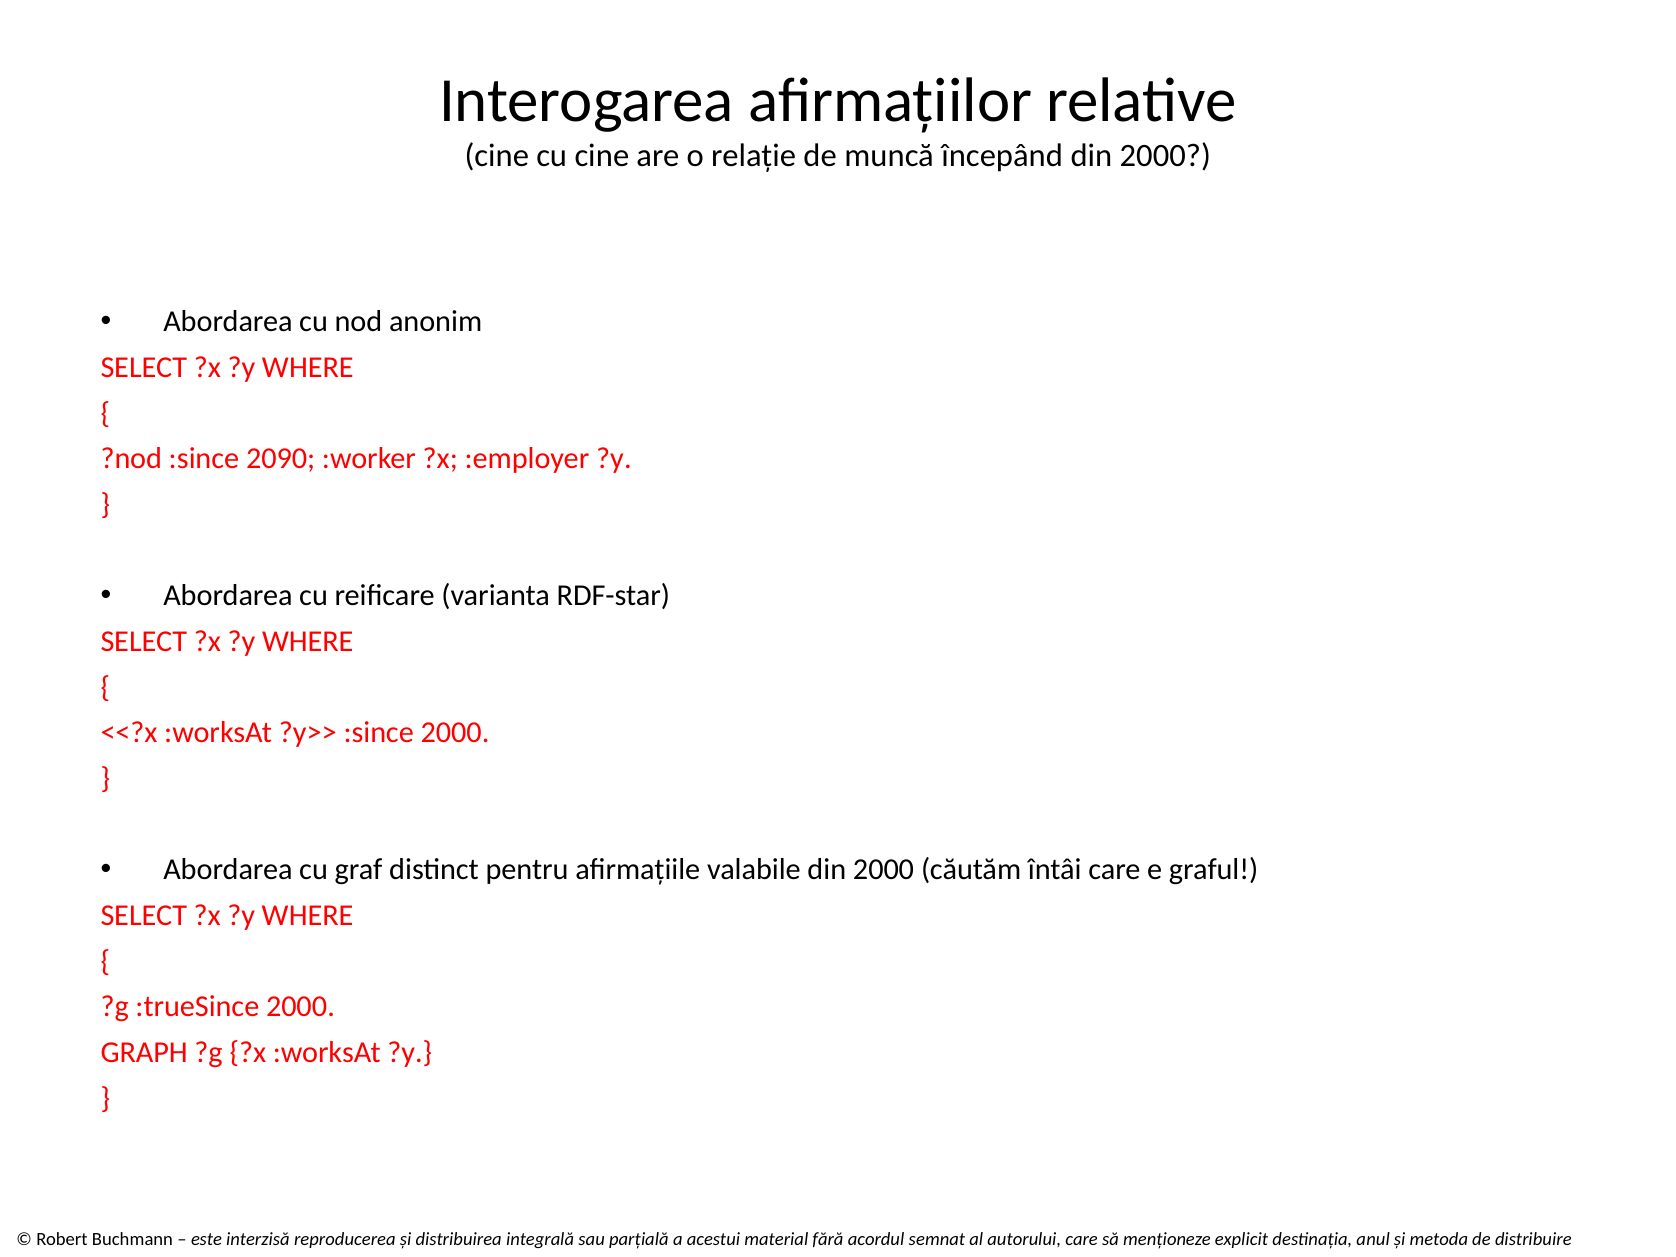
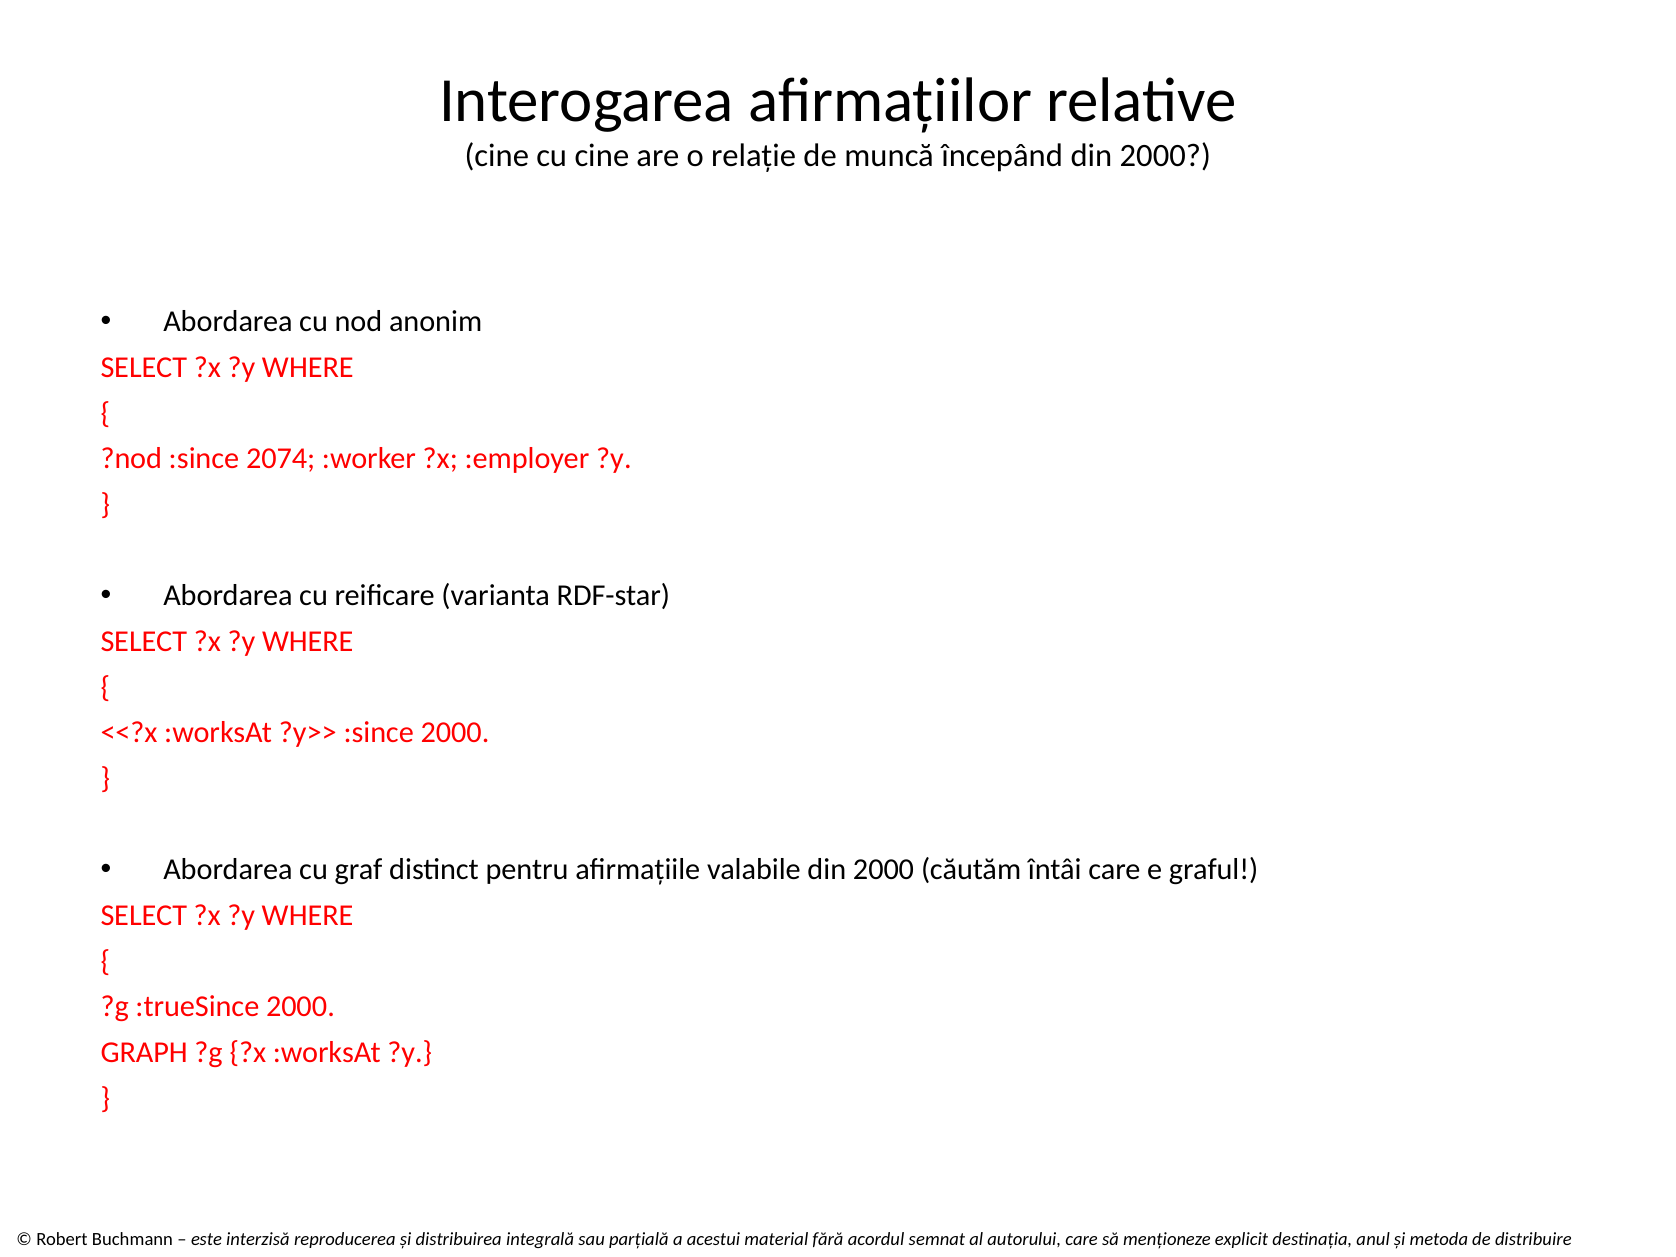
2090: 2090 -> 2074
